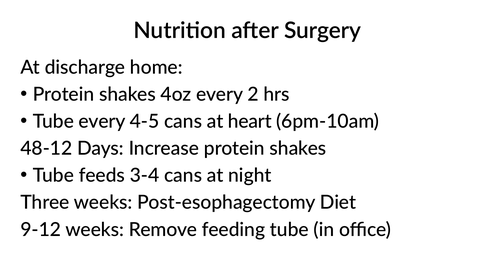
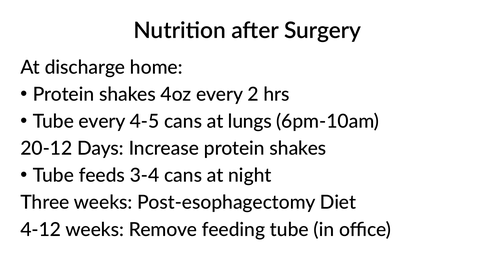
heart: heart -> lungs
48-12: 48-12 -> 20-12
9-12: 9-12 -> 4-12
